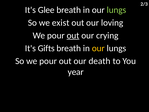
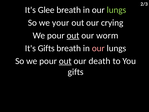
exist: exist -> your
loving: loving -> crying
crying: crying -> worm
our at (98, 48) colour: yellow -> pink
out at (65, 61) underline: none -> present
year at (76, 72): year -> gifts
